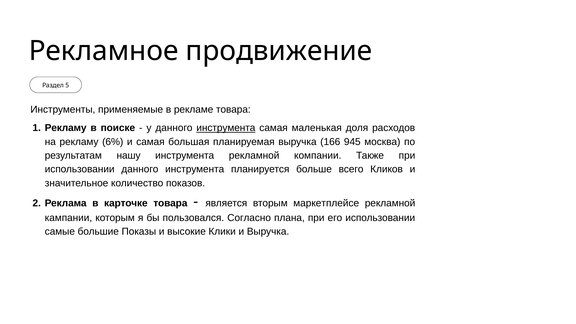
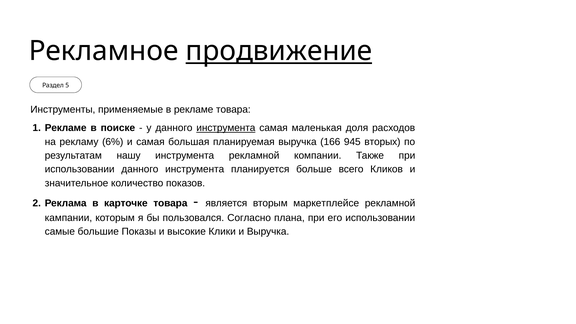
продвижение underline: none -> present
Рекламу at (66, 128): Рекламу -> Рекламе
москва: москва -> вторых
